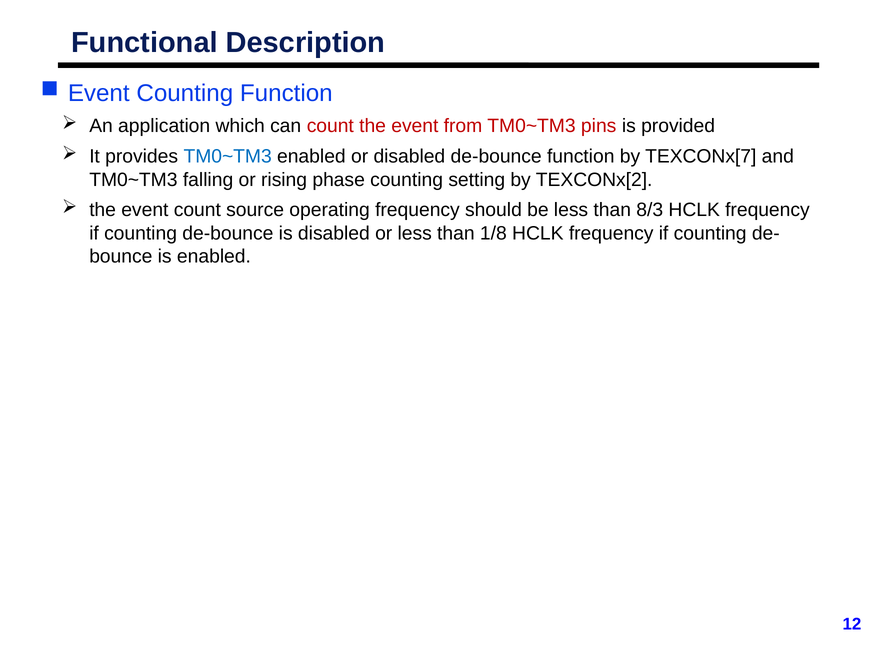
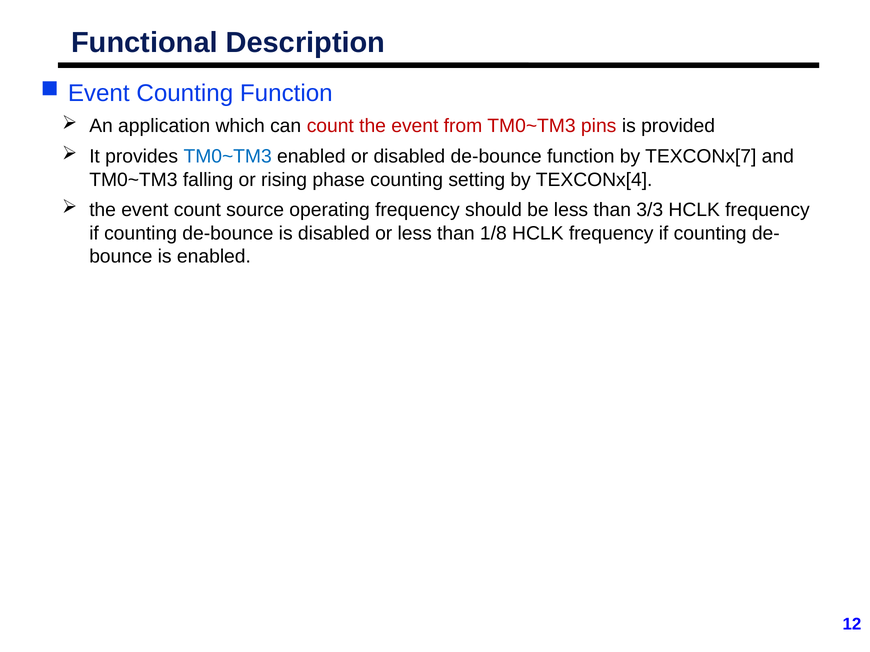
TEXCONx[2: TEXCONx[2 -> TEXCONx[4
8/3: 8/3 -> 3/3
